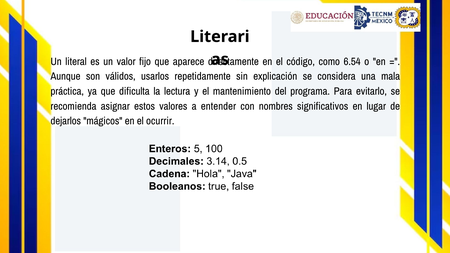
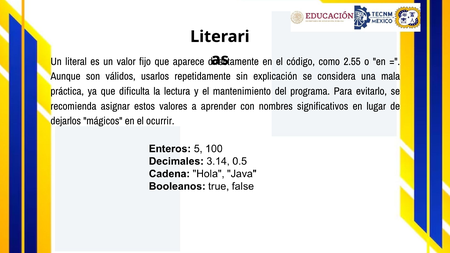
6.54: 6.54 -> 2.55
entender: entender -> aprender
